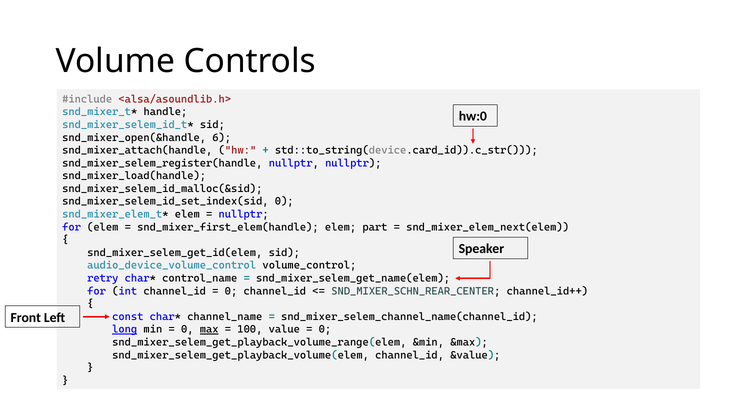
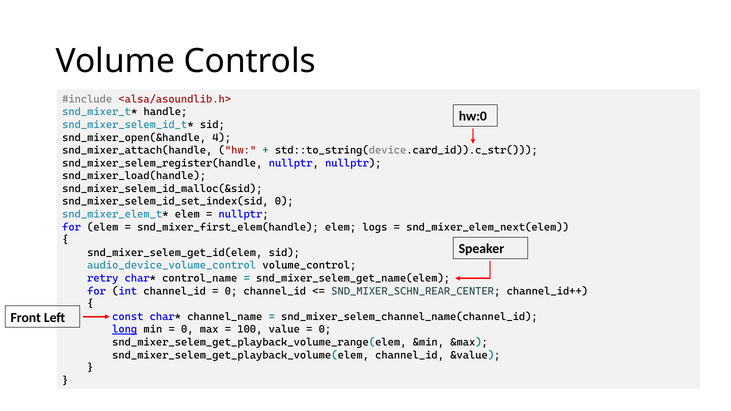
6: 6 -> 4
part: part -> logs
max underline: present -> none
